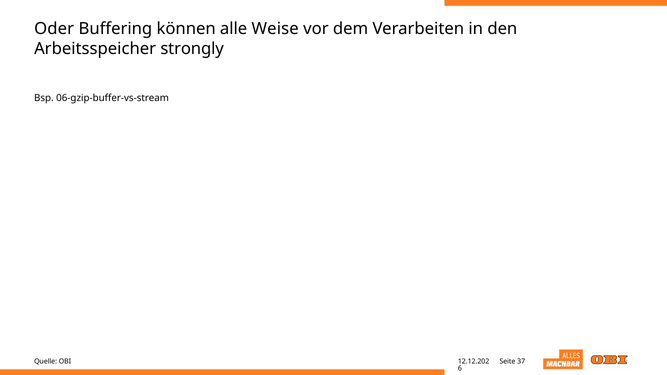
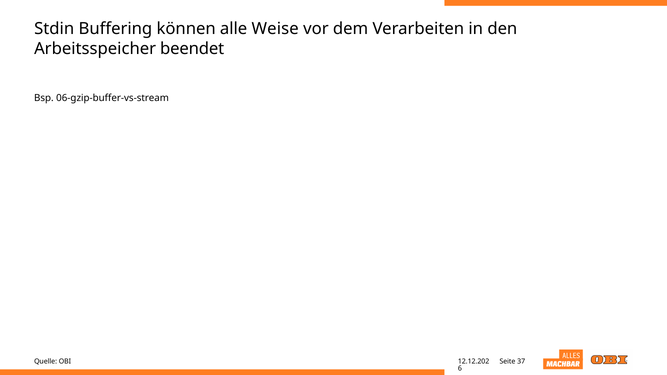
Oder: Oder -> Stdin
strongly: strongly -> beendet
